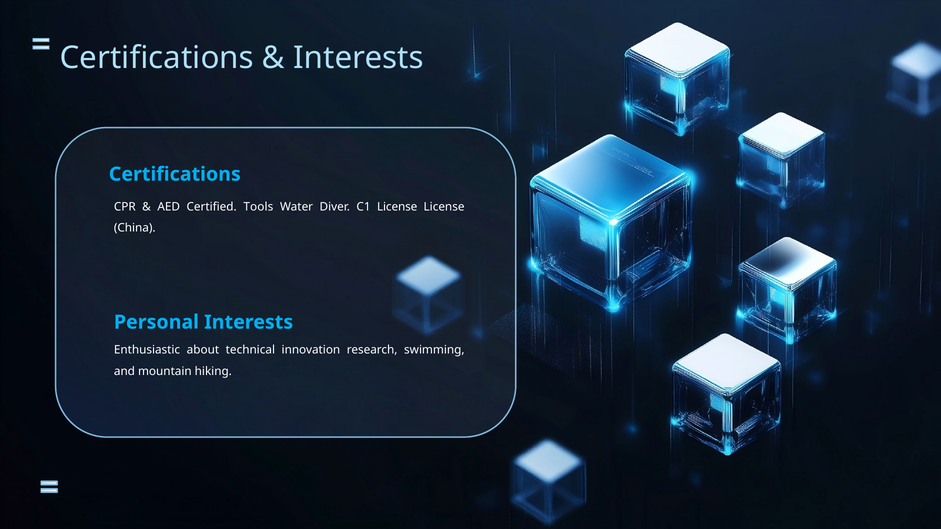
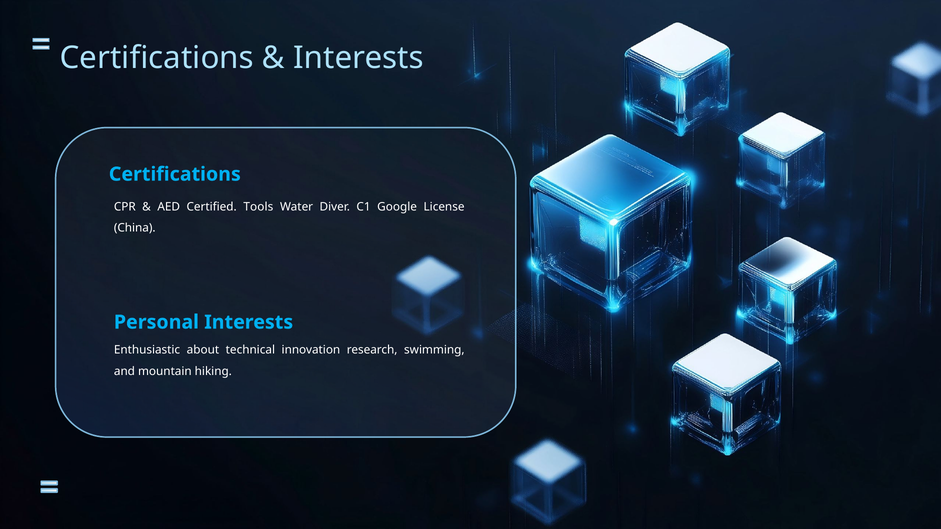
C1 License: License -> Google
